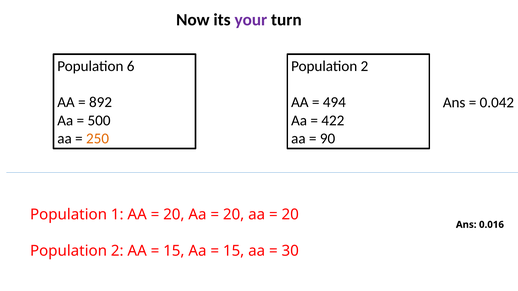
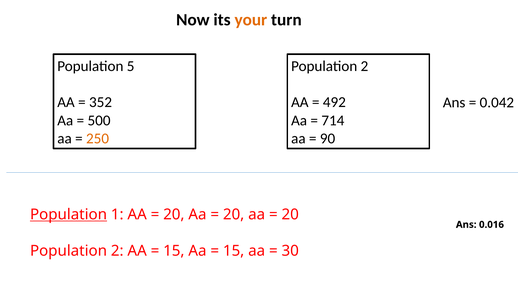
your colour: purple -> orange
6: 6 -> 5
892: 892 -> 352
494: 494 -> 492
422: 422 -> 714
Population at (69, 215) underline: none -> present
